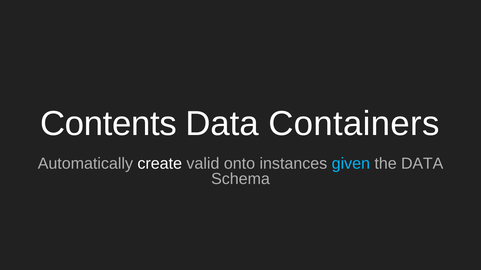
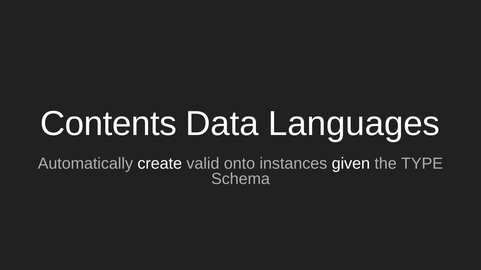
Containers: Containers -> Languages
given colour: light blue -> white
the DATA: DATA -> TYPE
